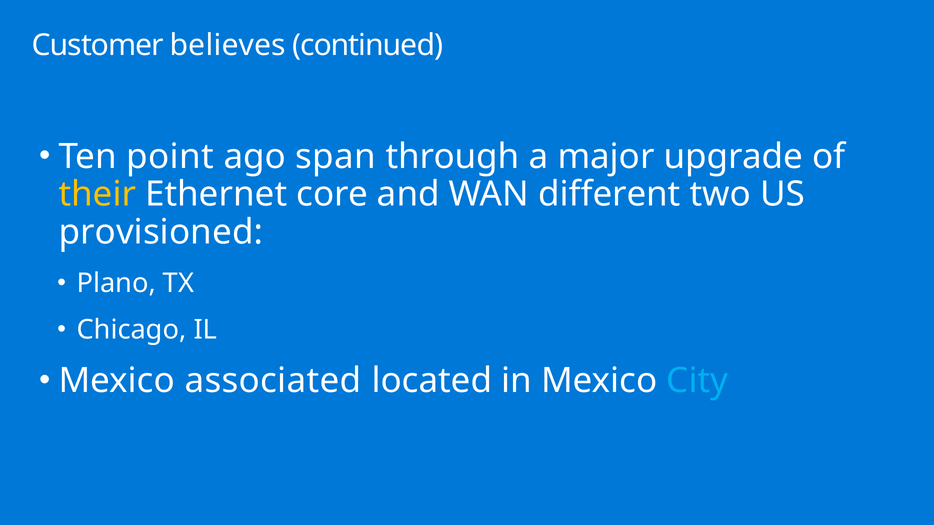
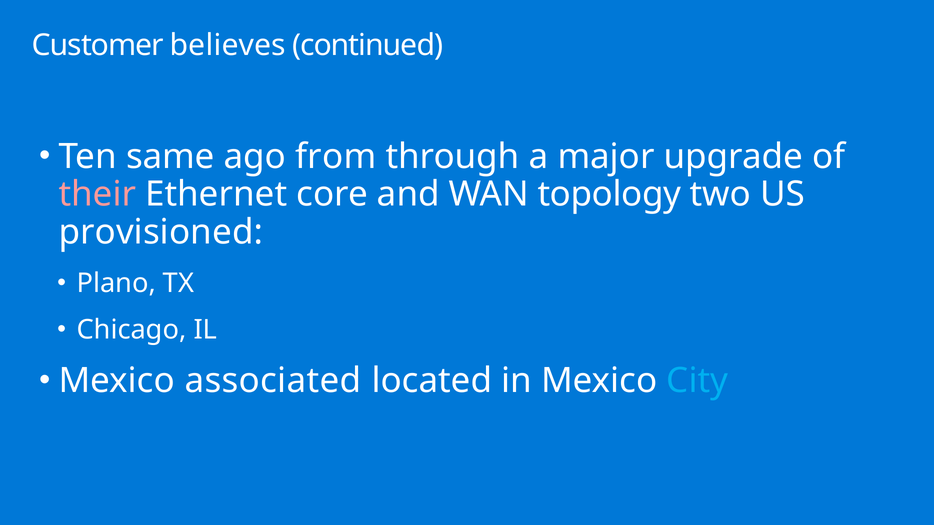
point: point -> same
span: span -> from
their colour: yellow -> pink
different: different -> topology
